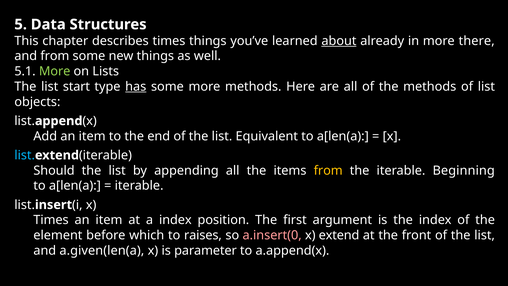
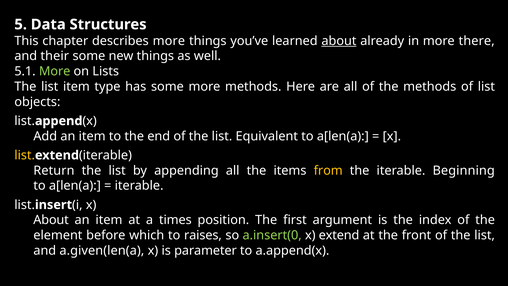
describes times: times -> more
and from: from -> their
list start: start -> item
has underline: present -> none
list at (25, 155) colour: light blue -> yellow
Should: Should -> Return
Times at (51, 220): Times -> About
a index: index -> times
a.insert(0 colour: pink -> light green
